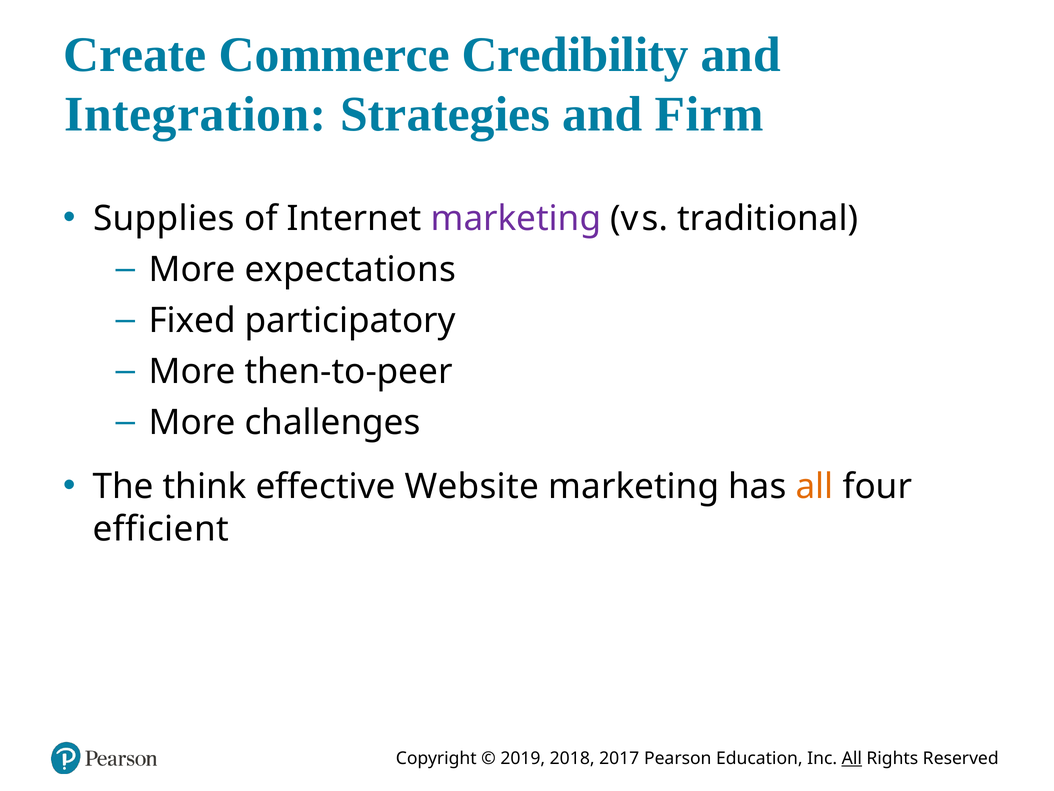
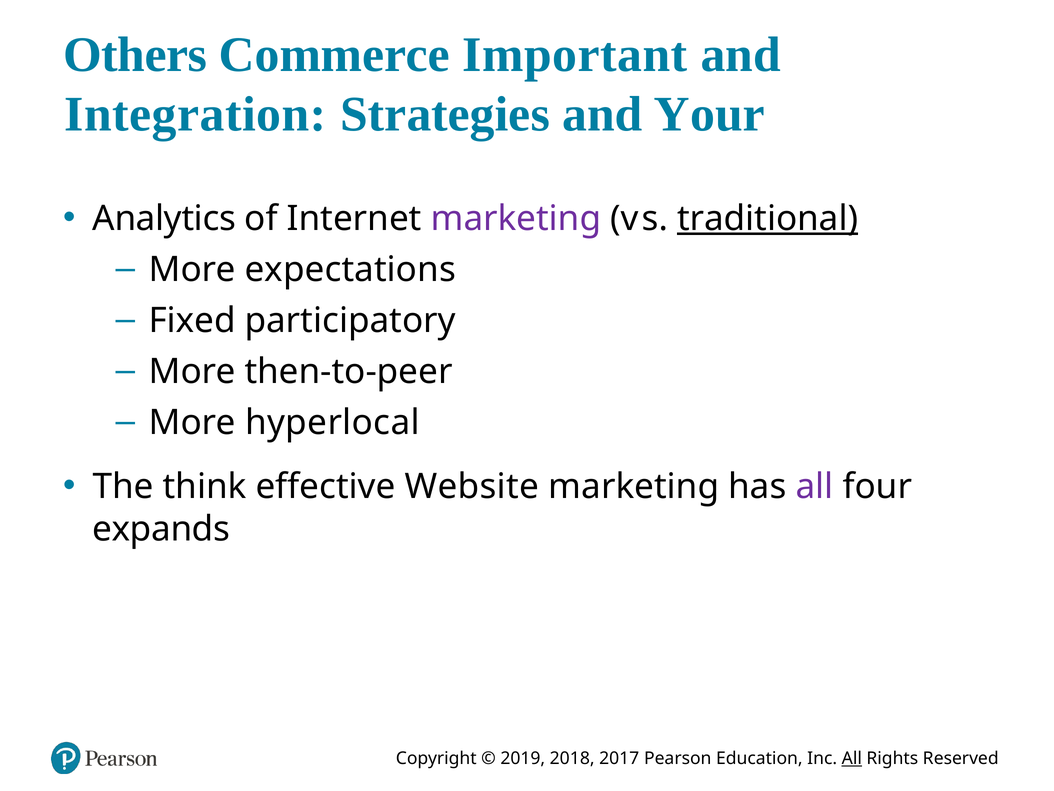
Create: Create -> Others
Credibility: Credibility -> Important
Firm: Firm -> Your
Supplies: Supplies -> Analytics
traditional underline: none -> present
challenges: challenges -> hyperlocal
all at (815, 486) colour: orange -> purple
efficient: efficient -> expands
